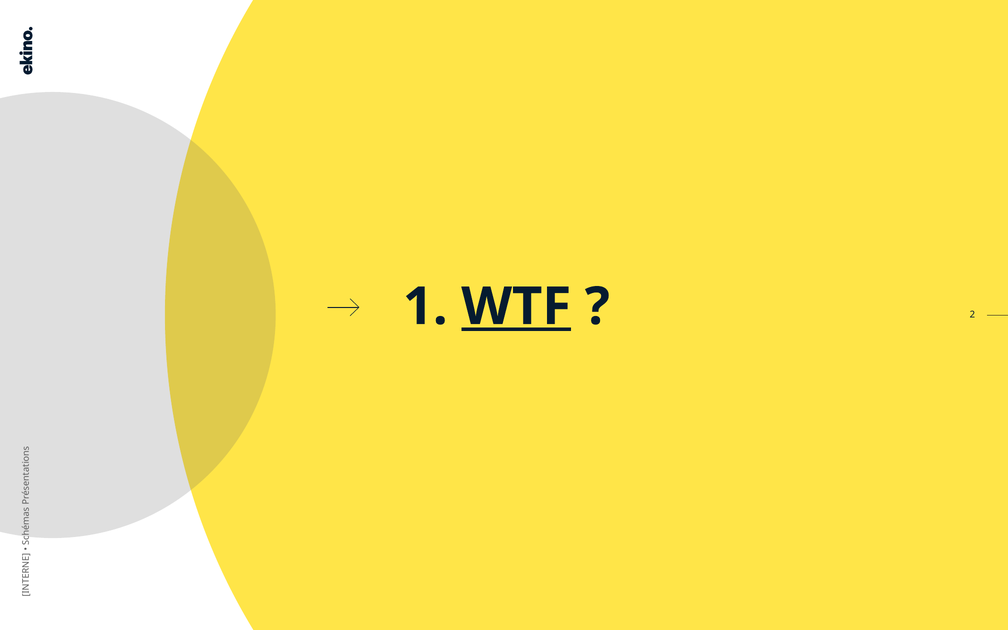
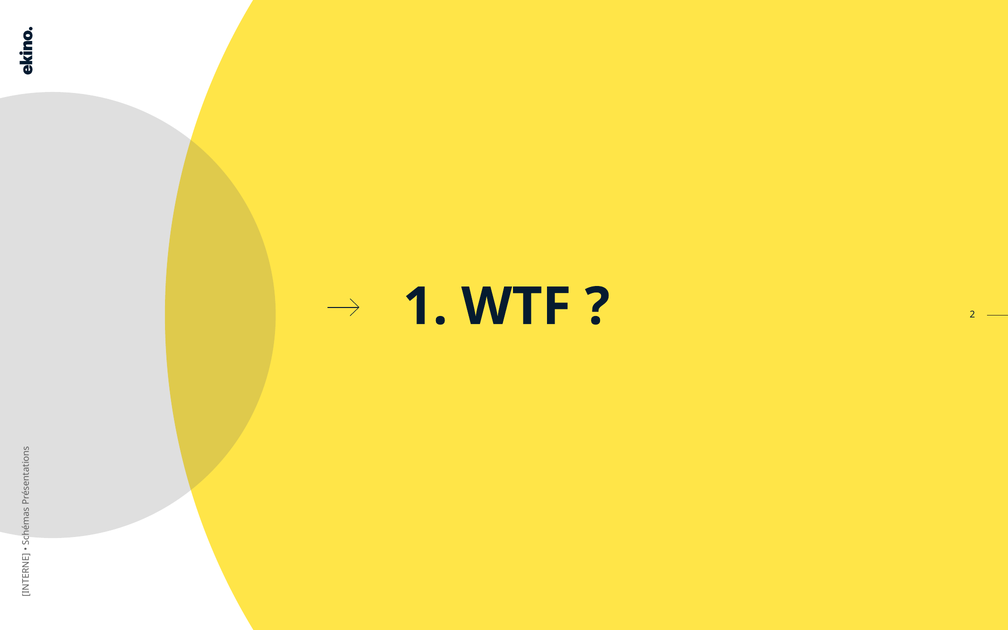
WTF underline: present -> none
